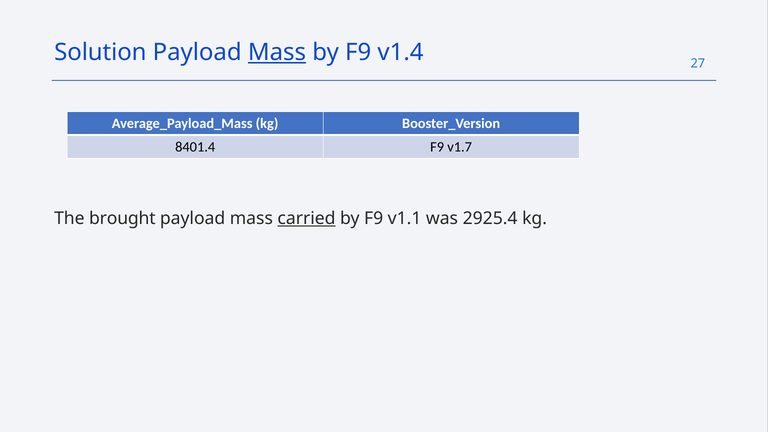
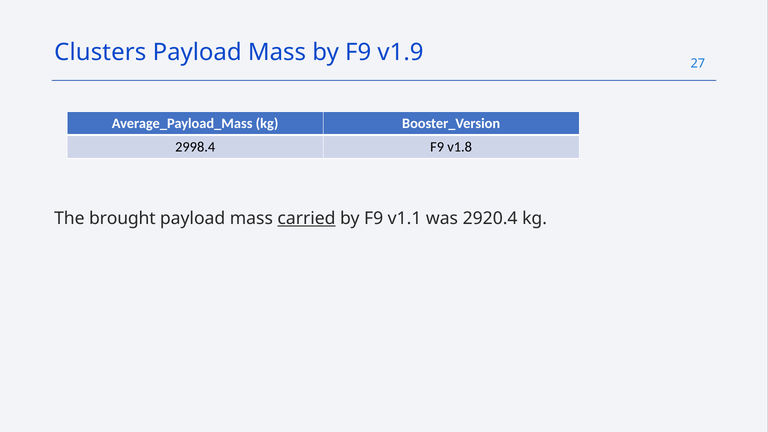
Solution: Solution -> Clusters
Mass at (277, 52) underline: present -> none
v1.4: v1.4 -> v1.9
8401.4: 8401.4 -> 2998.4
v1.7: v1.7 -> v1.8
2925.4: 2925.4 -> 2920.4
